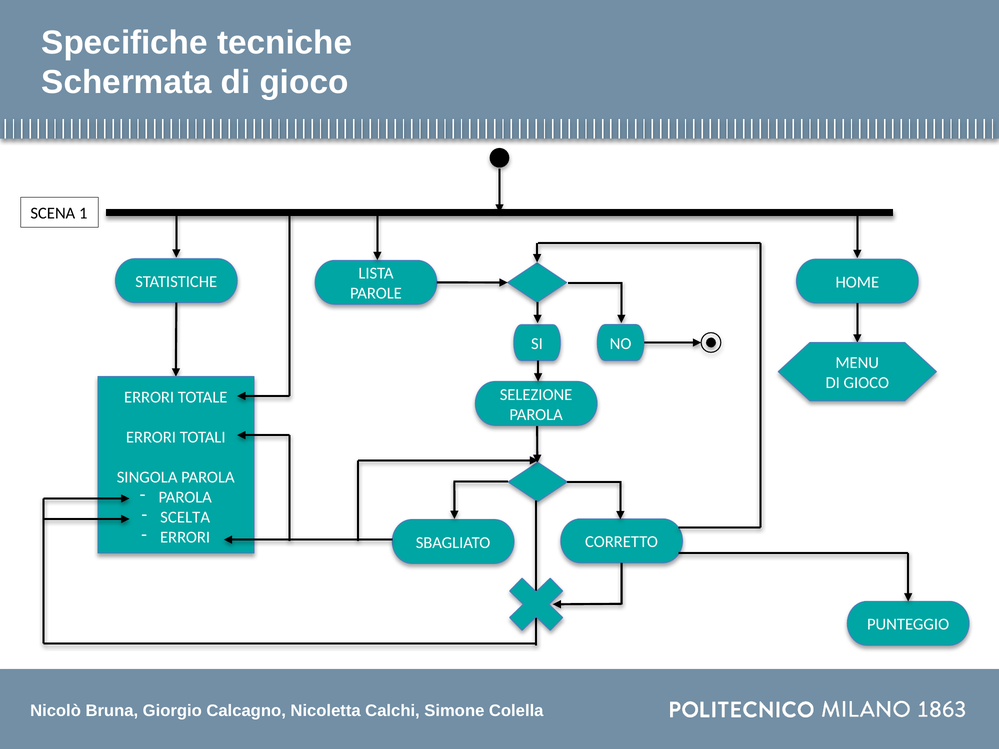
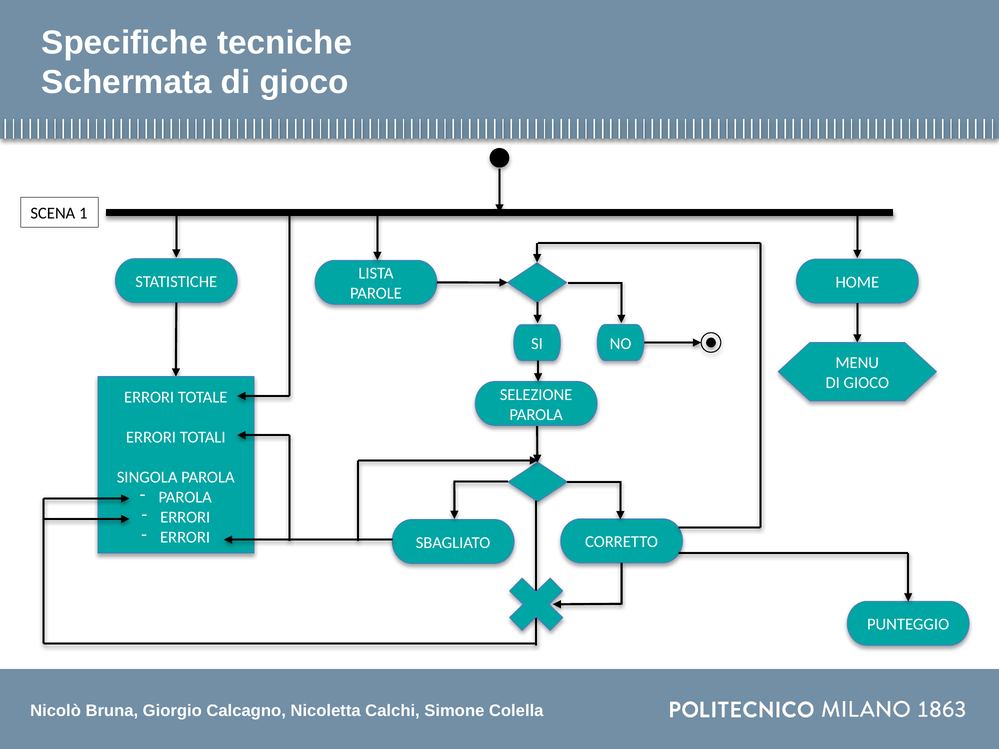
SCELTA at (185, 517): SCELTA -> ERRORI
